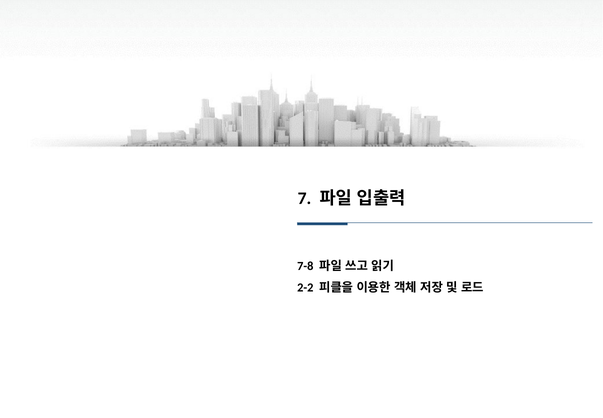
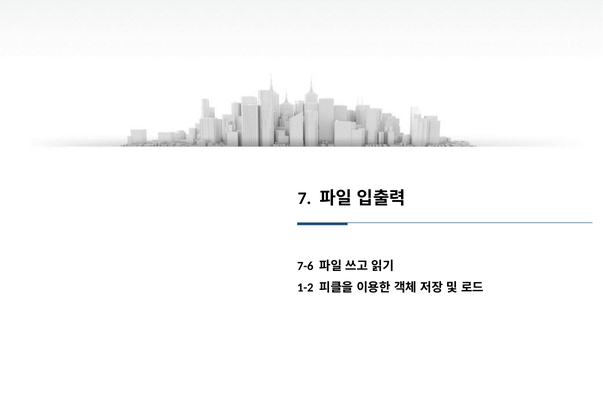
7-8: 7-8 -> 7-6
2-2: 2-2 -> 1-2
